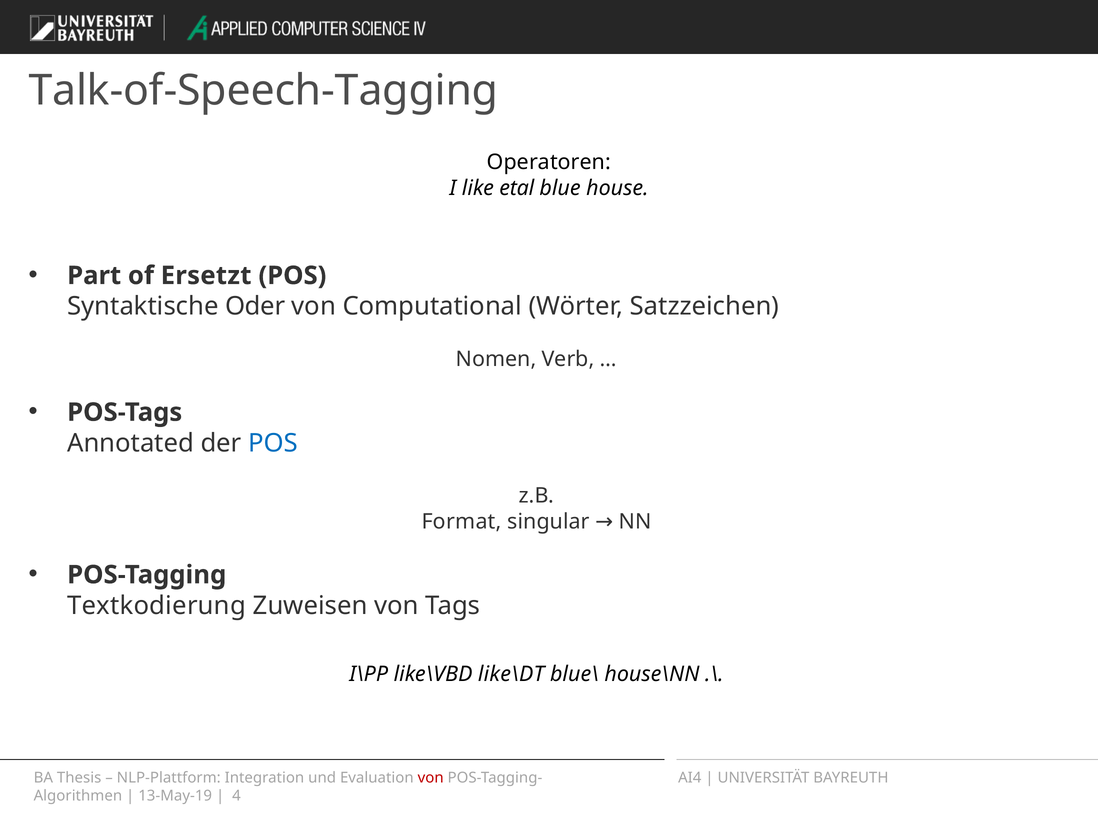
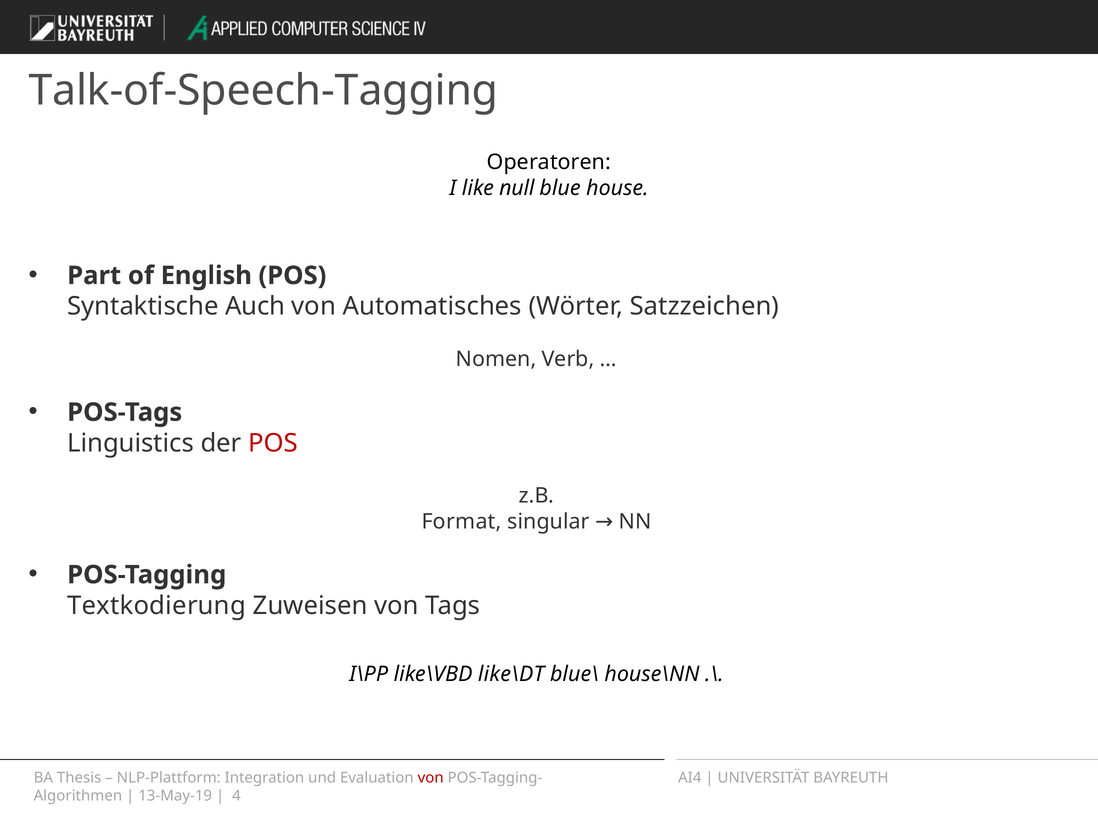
etal: etal -> null
Ersetzt: Ersetzt -> English
Oder: Oder -> Auch
Computational: Computational -> Automatisches
Annotated: Annotated -> Linguistics
POS at (273, 443) colour: blue -> red
